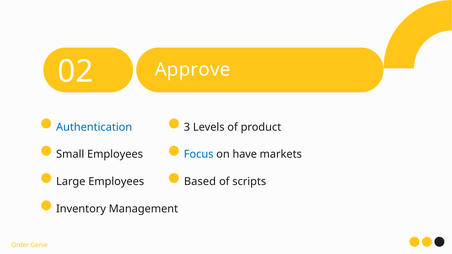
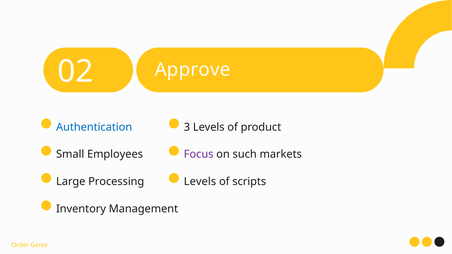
Focus colour: blue -> purple
have: have -> such
Large Employees: Employees -> Processing
Based at (200, 182): Based -> Levels
